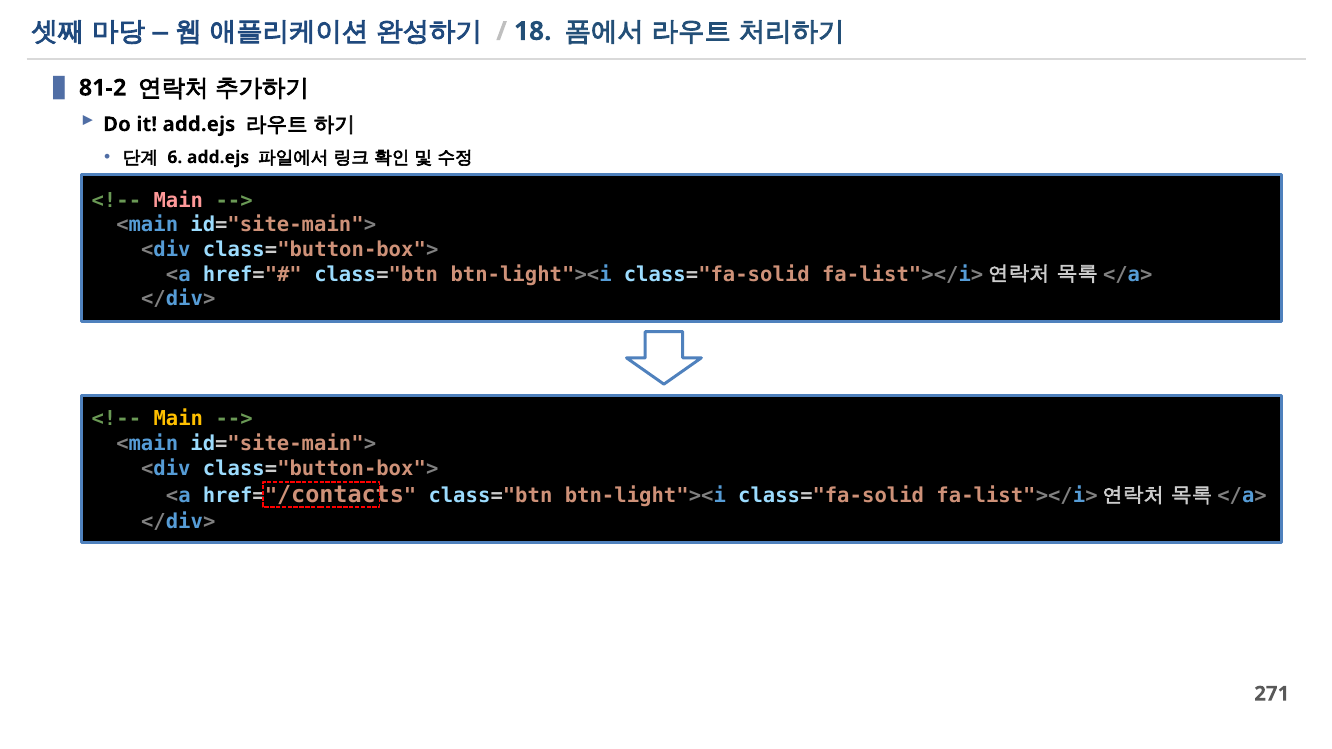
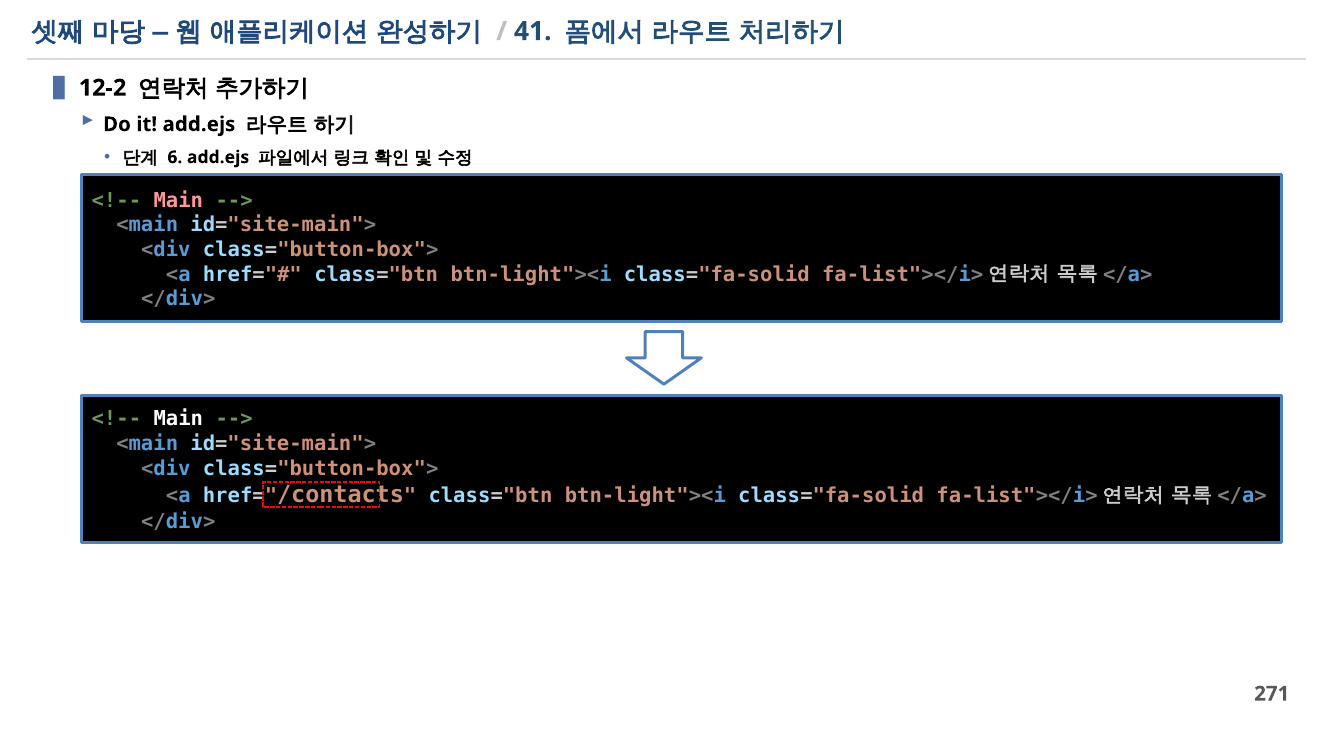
18: 18 -> 41
81-2: 81-2 -> 12-2
Main at (178, 419) colour: yellow -> white
